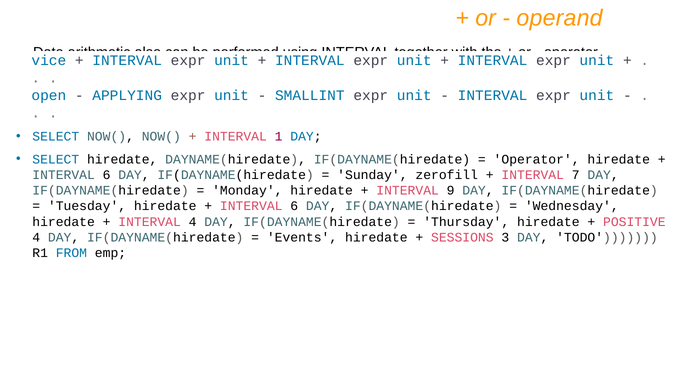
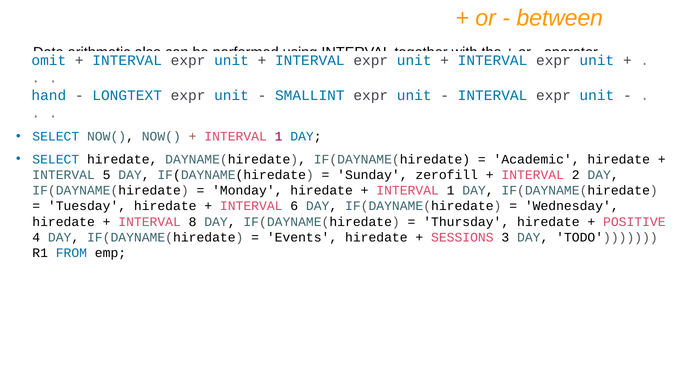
operand: operand -> between
vice: vice -> omit
open: open -> hand
APPLYING: APPLYING -> LONGTEXT
Operator at (537, 159): Operator -> Academic
6 at (107, 175): 6 -> 5
7: 7 -> 2
9 at (451, 191): 9 -> 1
INTERVAL 4: 4 -> 8
